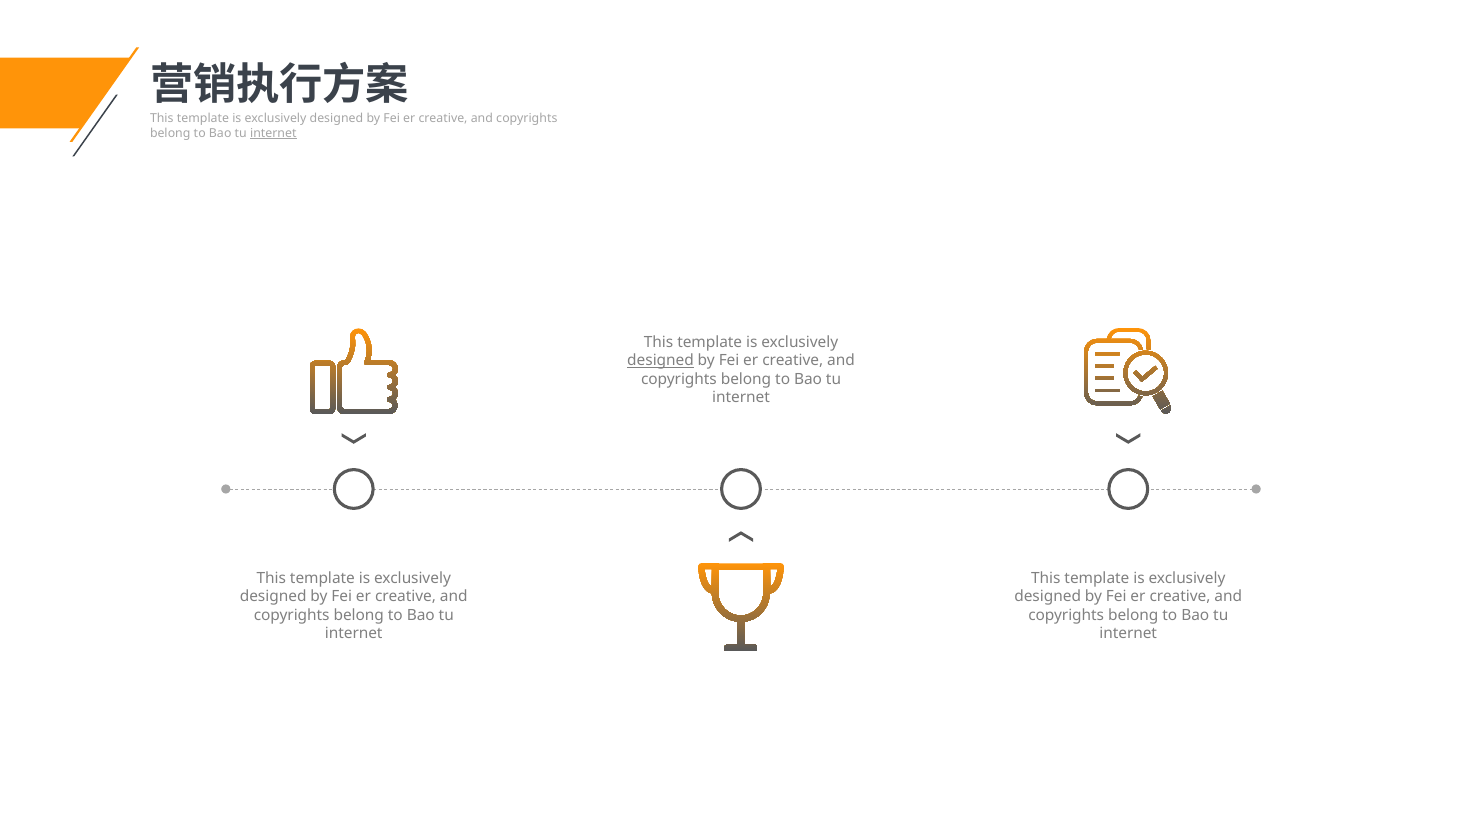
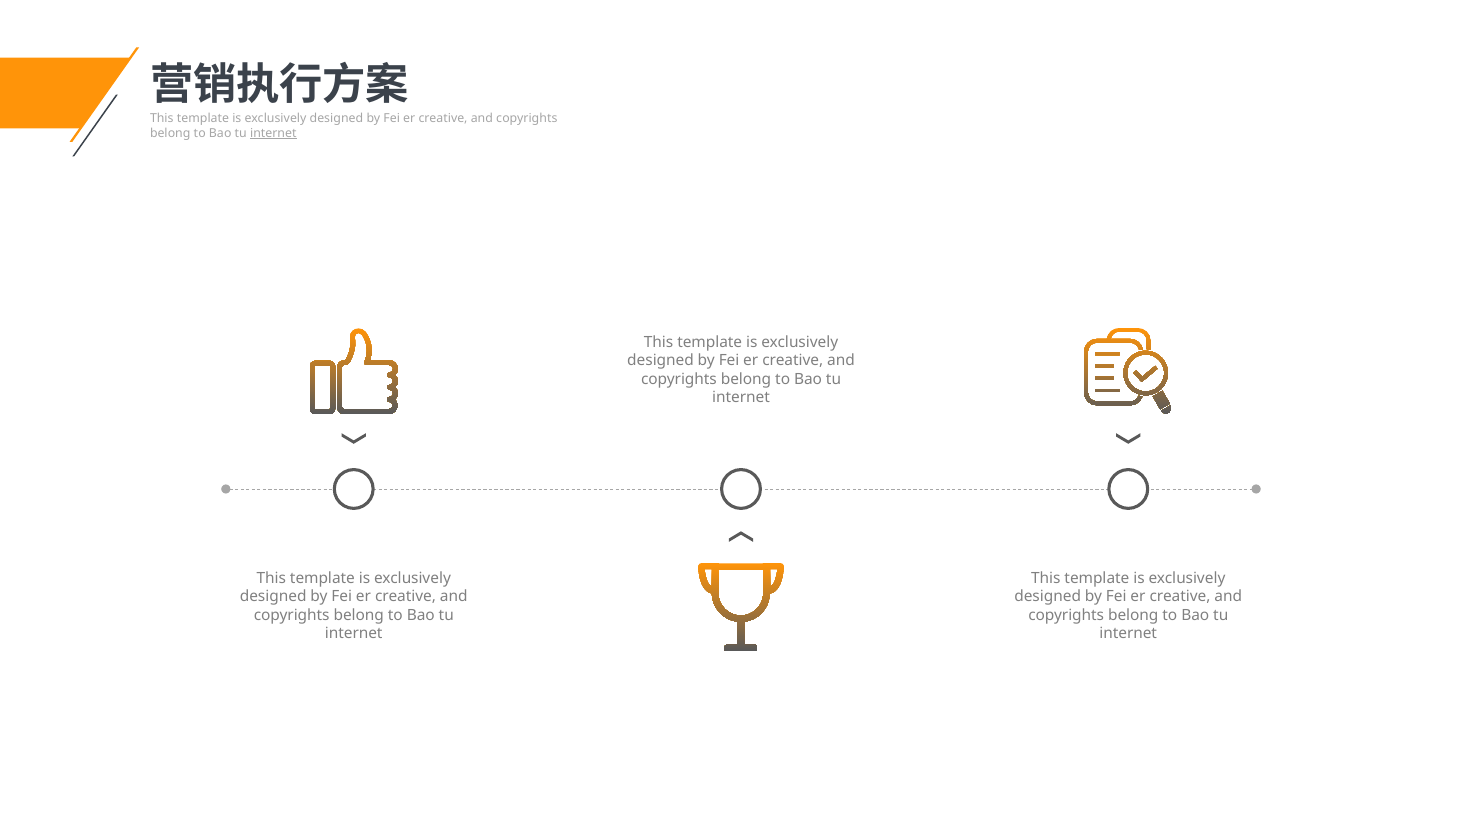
designed at (661, 360) underline: present -> none
